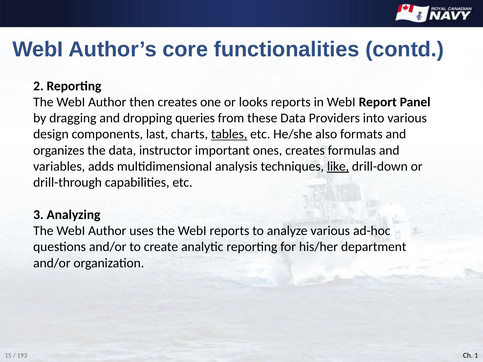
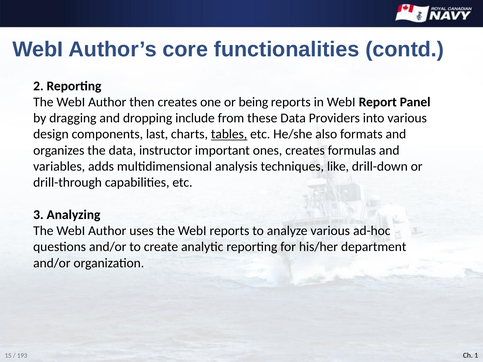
looks: looks -> being
queries: queries -> include
like underline: present -> none
